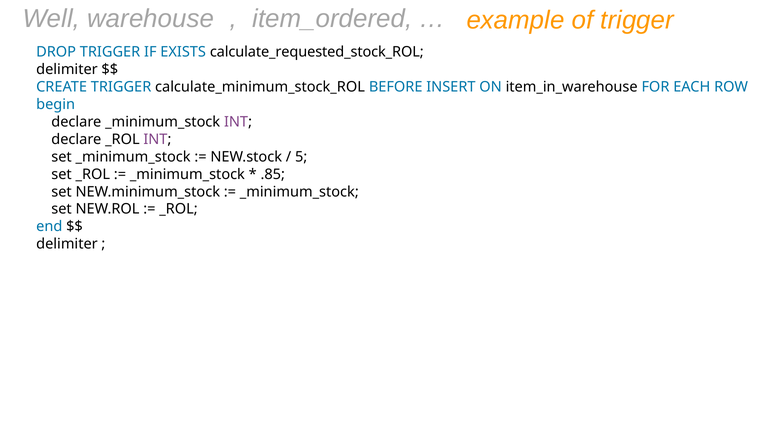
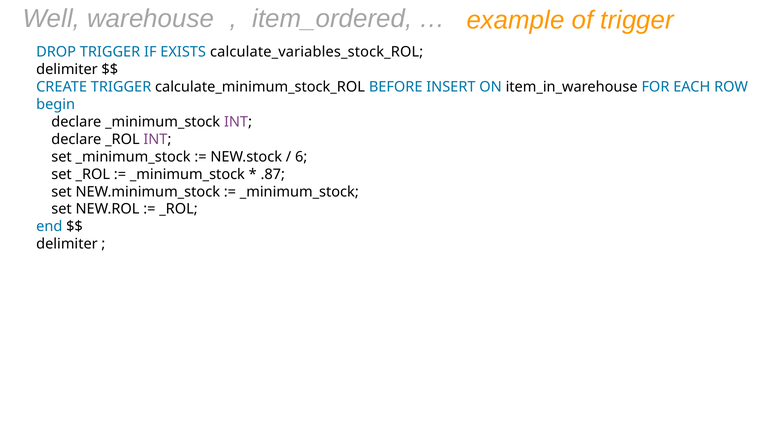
calculate_requested_stock_ROL: calculate_requested_stock_ROL -> calculate_variables_stock_ROL
5: 5 -> 6
.85: .85 -> .87
